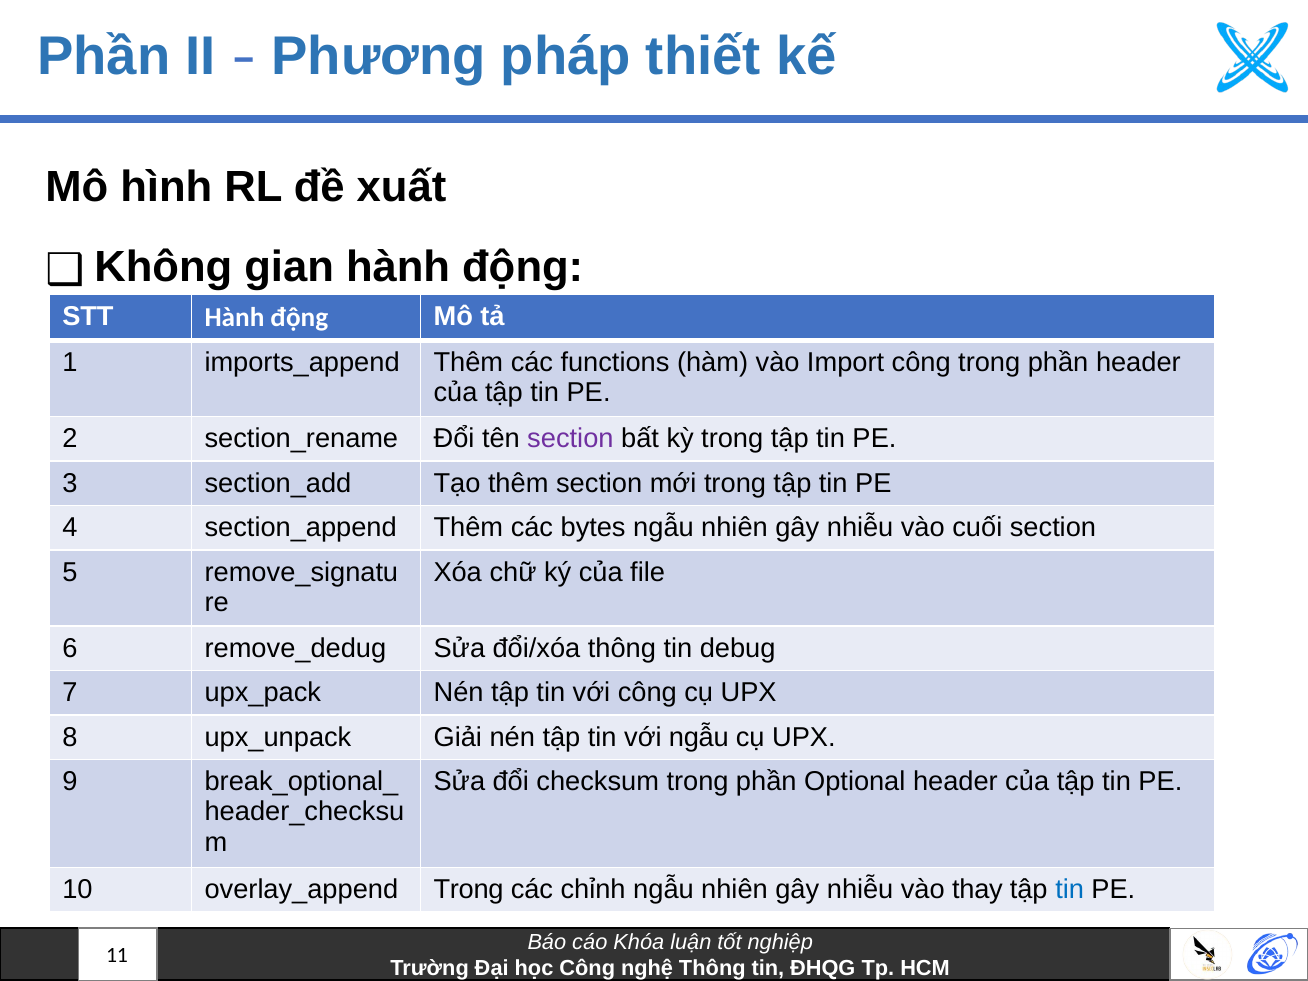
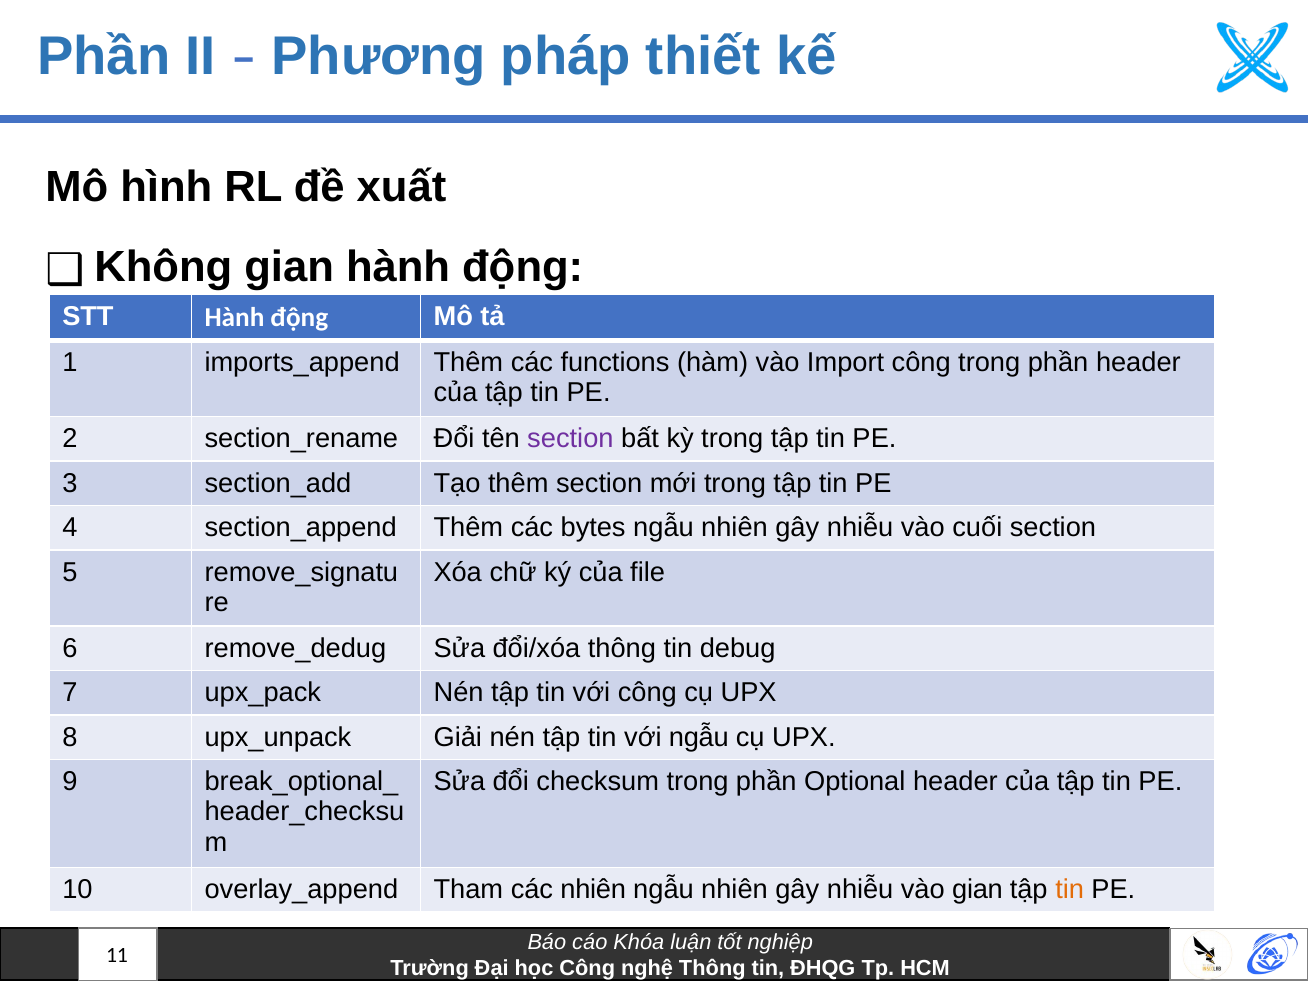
Trong at (469, 890): Trong -> Tham
các chỉnh: chỉnh -> nhiên
vào thay: thay -> gian
tin at (1070, 890) colour: blue -> orange
